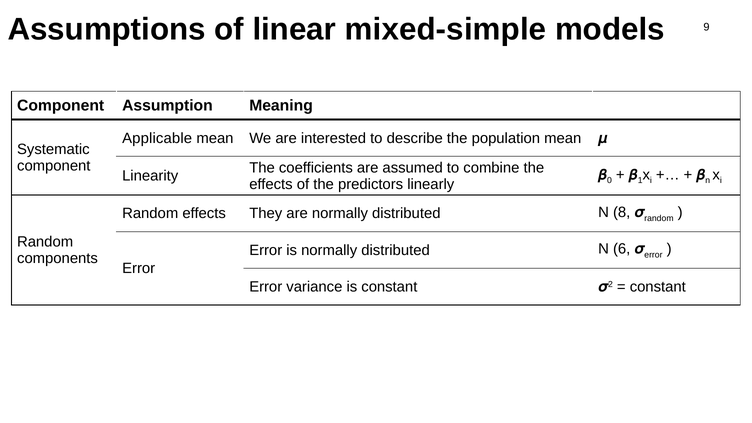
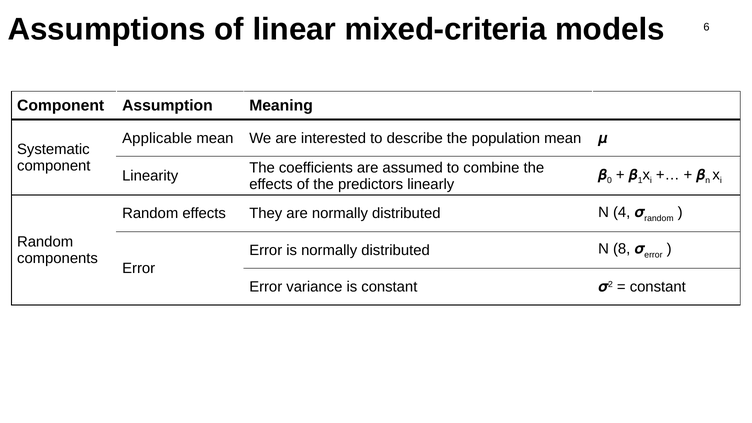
mixed-simple: mixed-simple -> mixed-criteria
9: 9 -> 6
8: 8 -> 4
6: 6 -> 8
